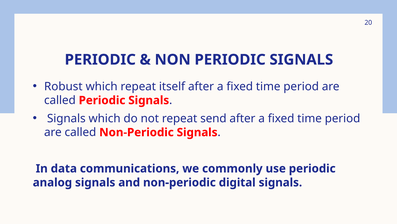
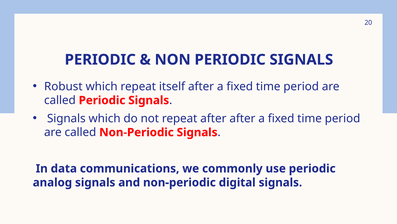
repeat send: send -> after
